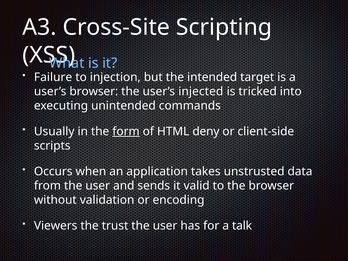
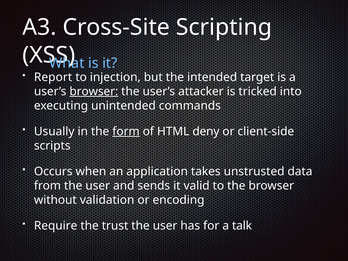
Failure: Failure -> Report
browser at (94, 91) underline: none -> present
injected: injected -> attacker
Viewers: Viewers -> Require
